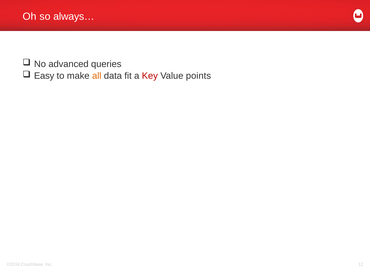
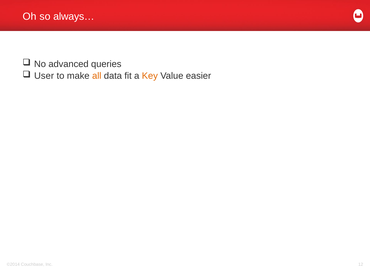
Easy: Easy -> User
Key colour: red -> orange
points: points -> easier
